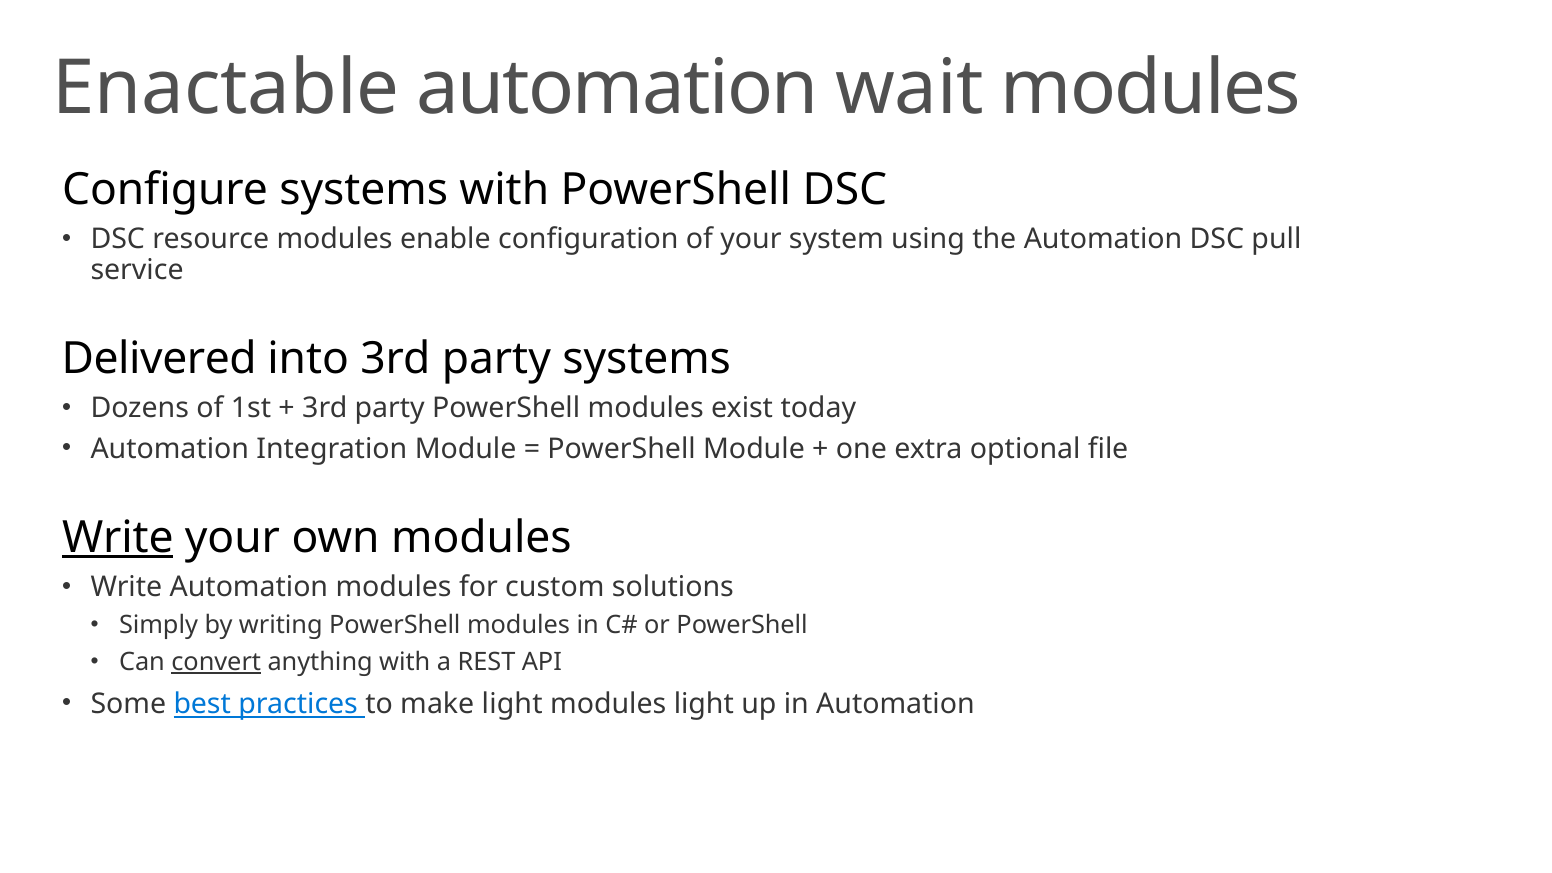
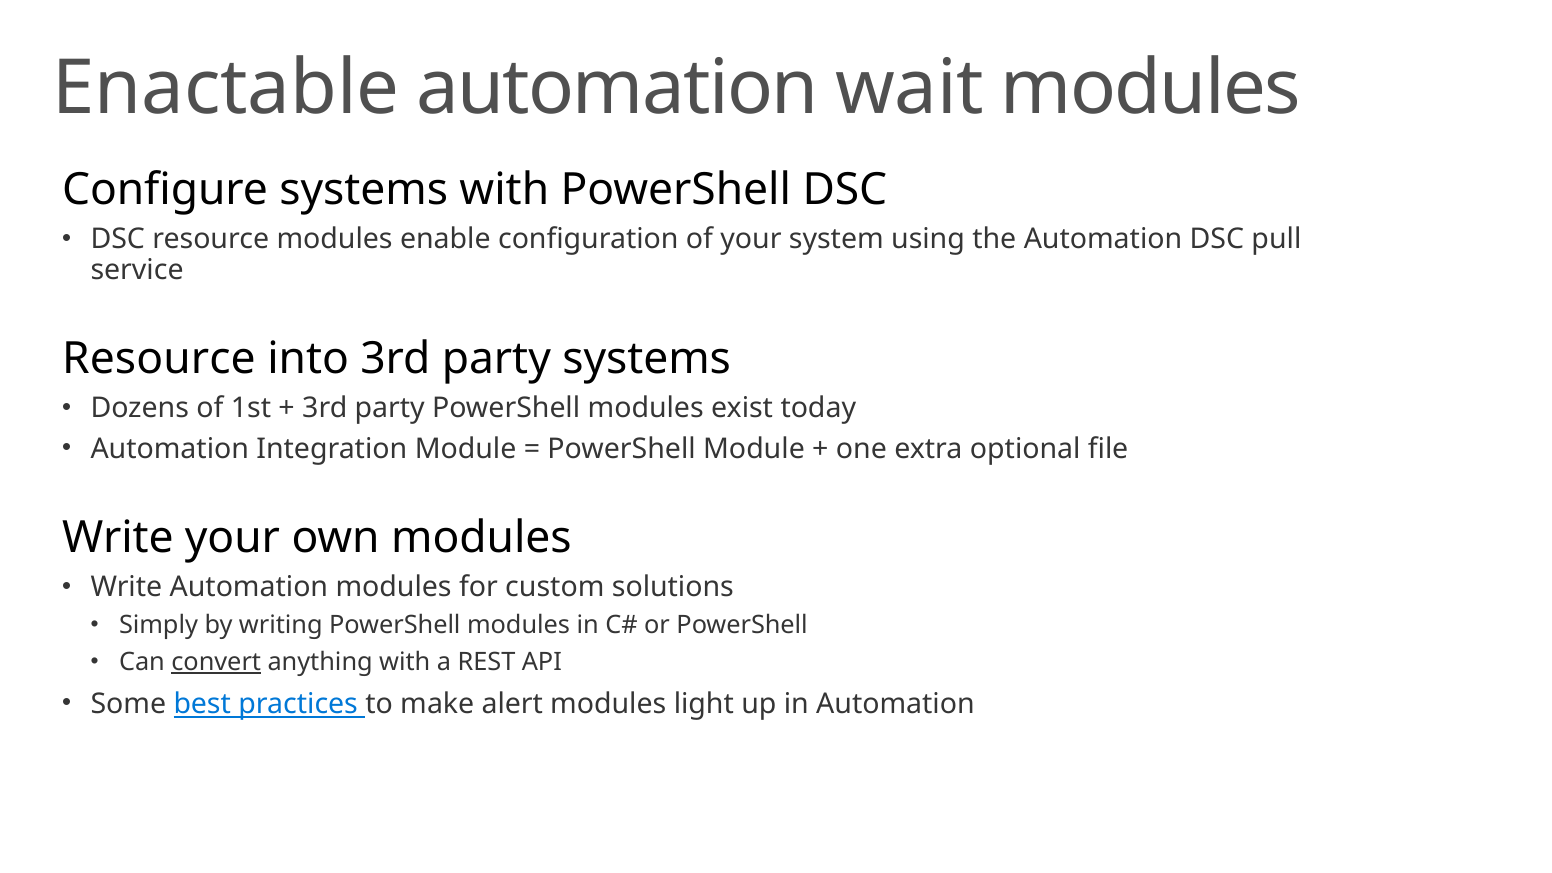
Delivered at (159, 359): Delivered -> Resource
Write at (118, 538) underline: present -> none
make light: light -> alert
